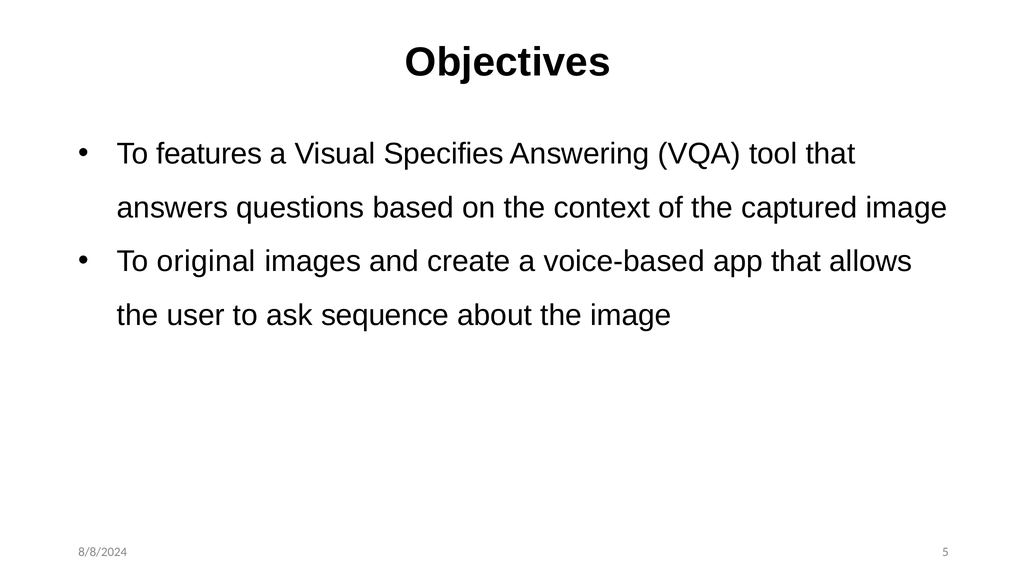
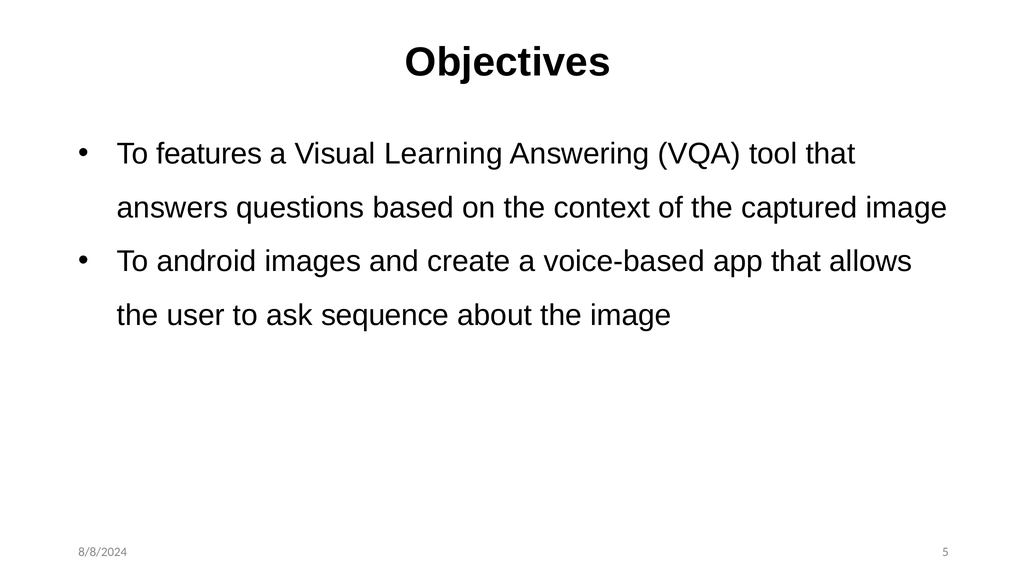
Specifies: Specifies -> Learning
original: original -> android
